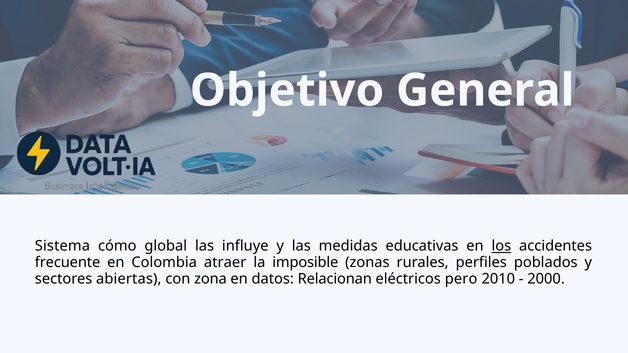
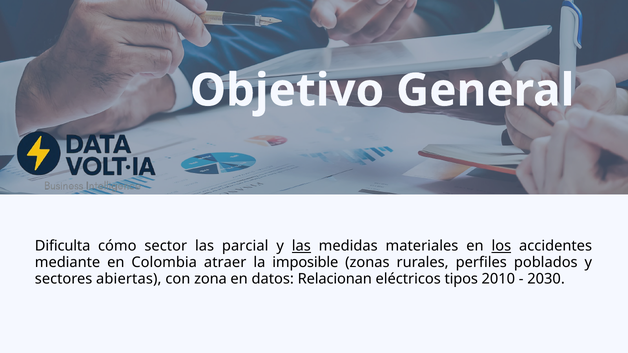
Sistema: Sistema -> Dificulta
global: global -> sector
influye: influye -> parcial
las at (301, 246) underline: none -> present
educativas: educativas -> materiales
frecuente: frecuente -> mediante
pero: pero -> tipos
2000: 2000 -> 2030
